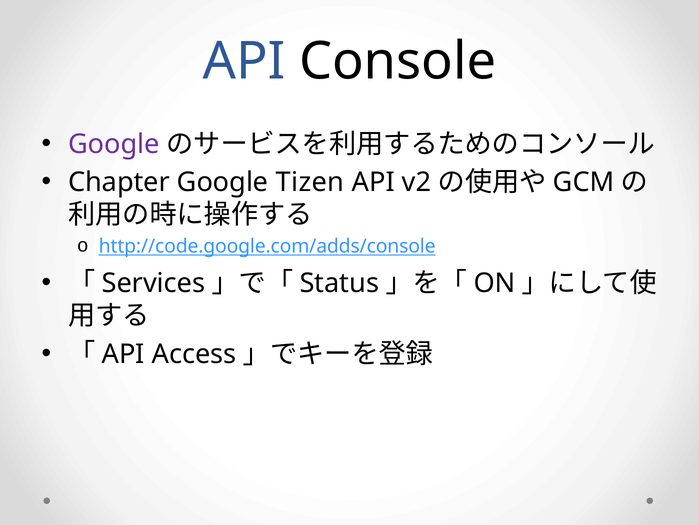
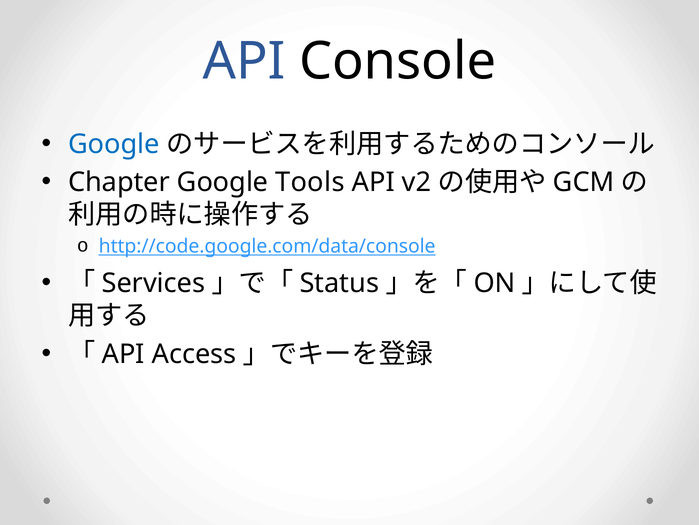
Google at (114, 144) colour: purple -> blue
Tizen: Tizen -> Tools
http://code.google.com/adds/console: http://code.google.com/adds/console -> http://code.google.com/data/console
